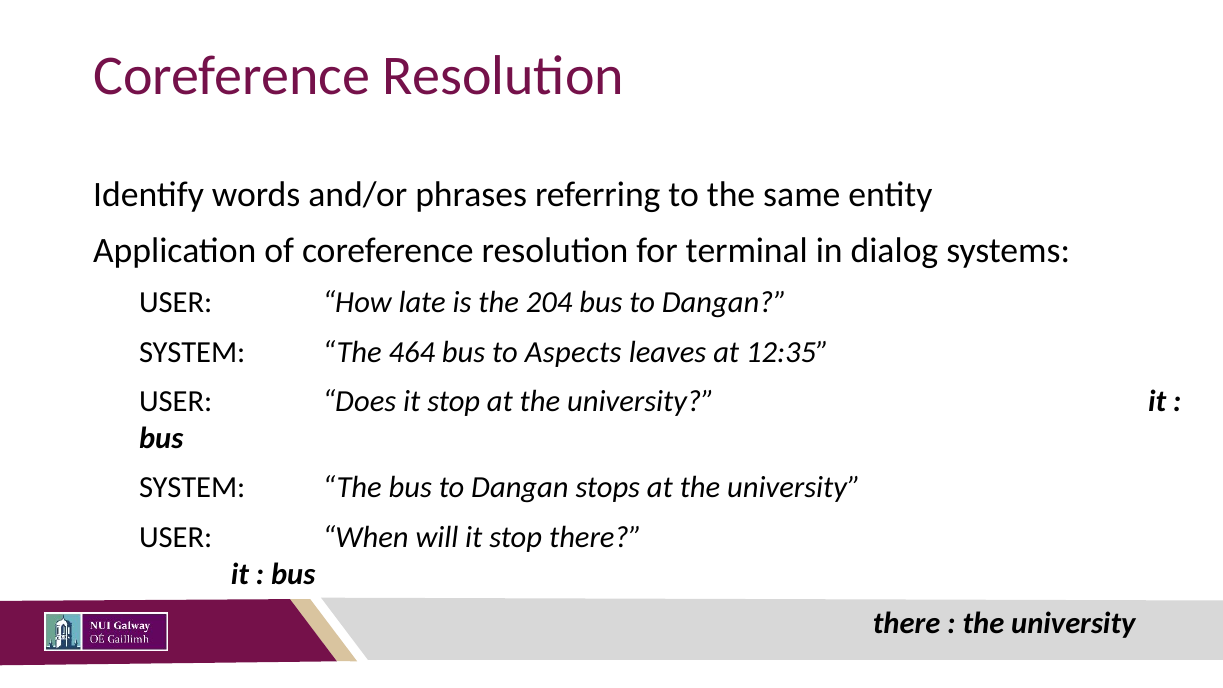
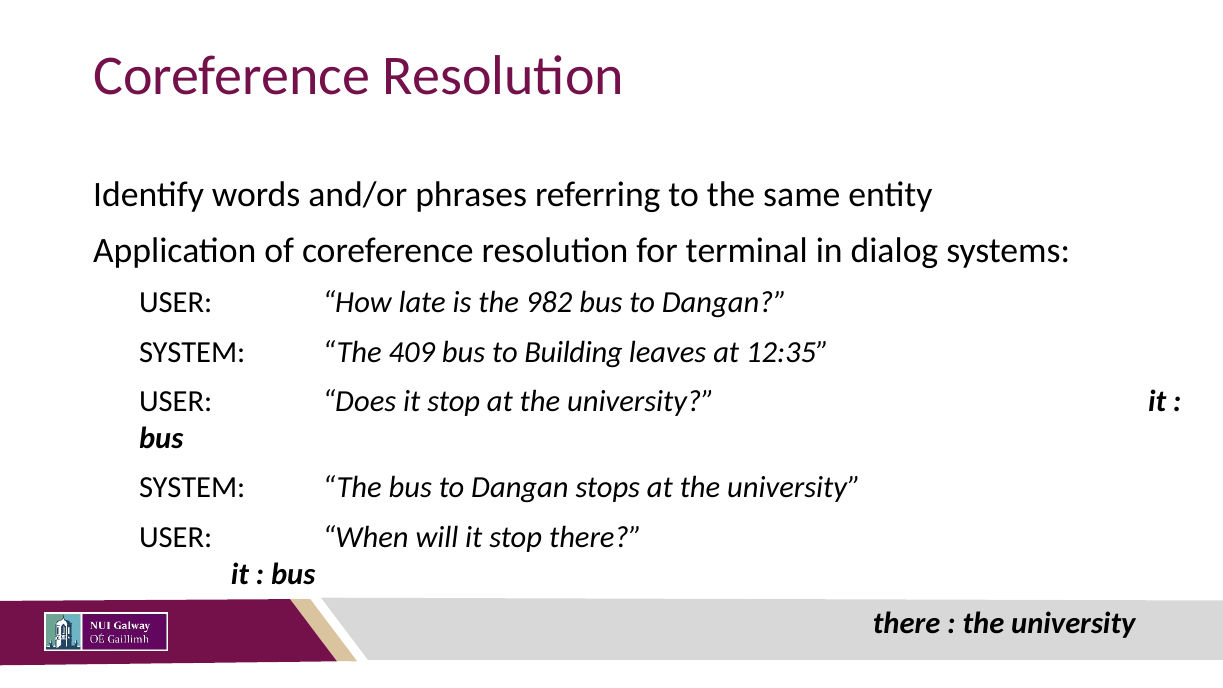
204: 204 -> 982
464: 464 -> 409
Aspects: Aspects -> Building
